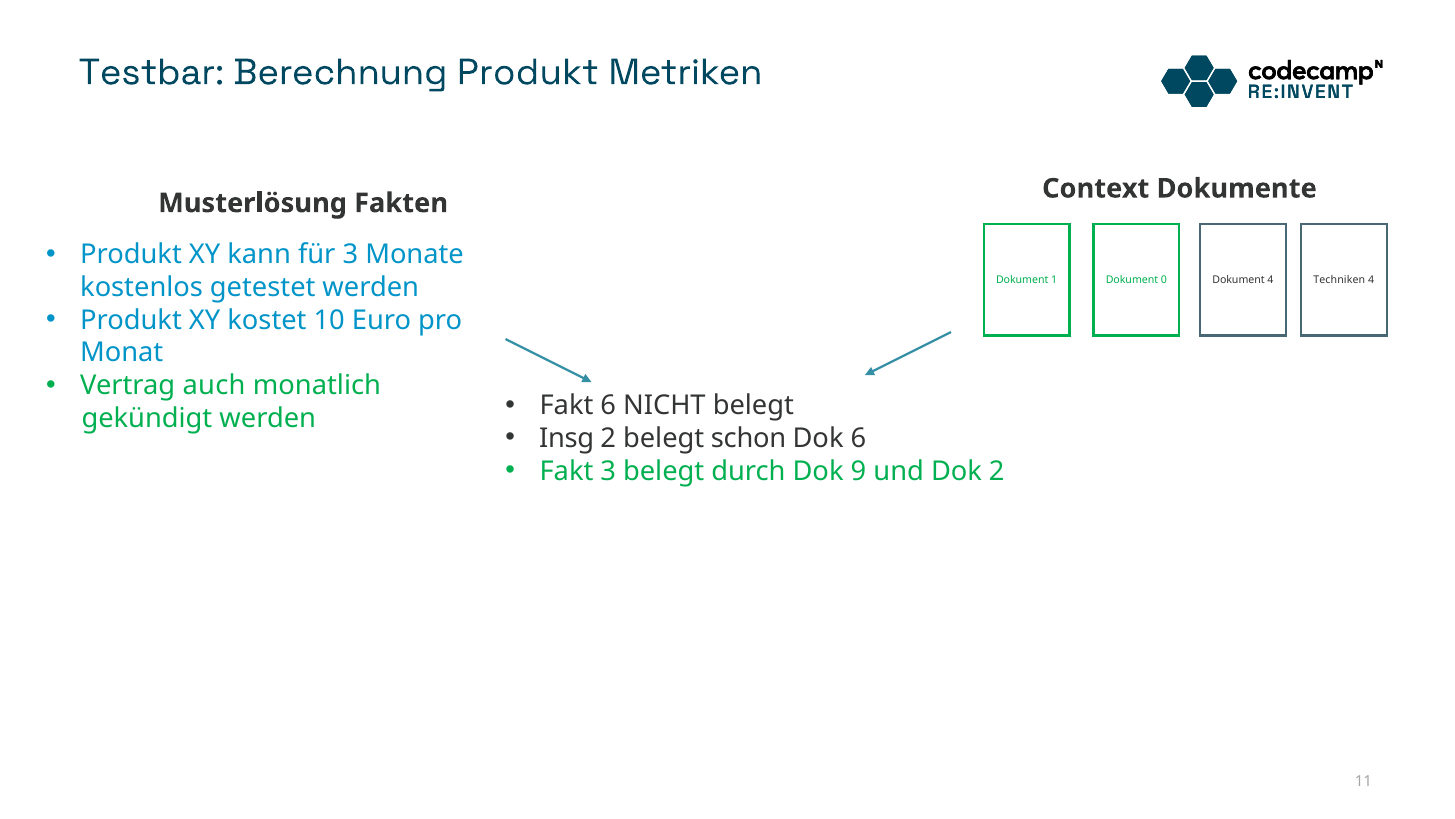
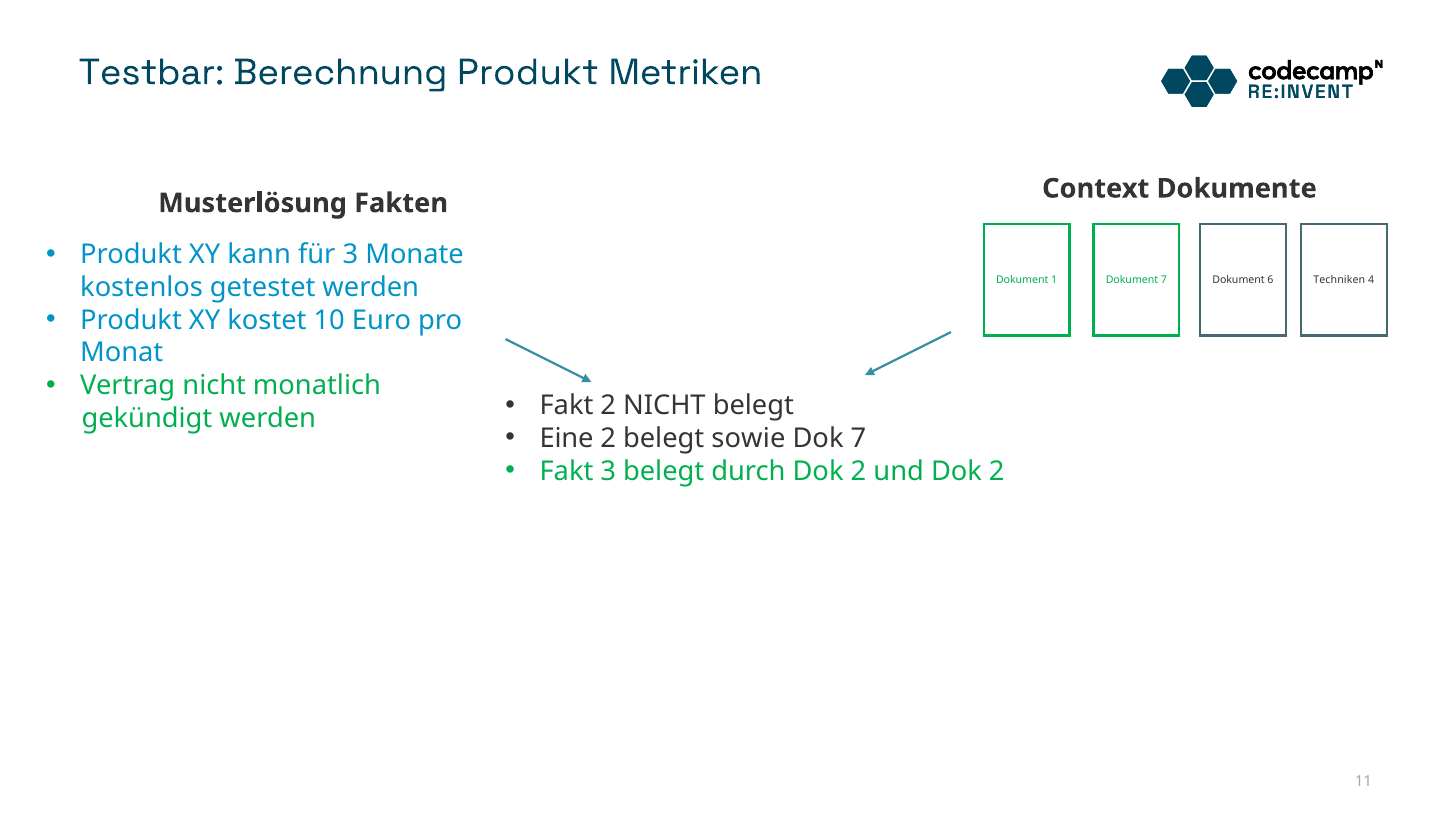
Dokument 0: 0 -> 7
Dokument 4: 4 -> 6
Vertrag auch: auch -> nicht
Fakt 6: 6 -> 2
Insg: Insg -> Eine
schon: schon -> sowie
Dok 6: 6 -> 7
durch Dok 9: 9 -> 2
